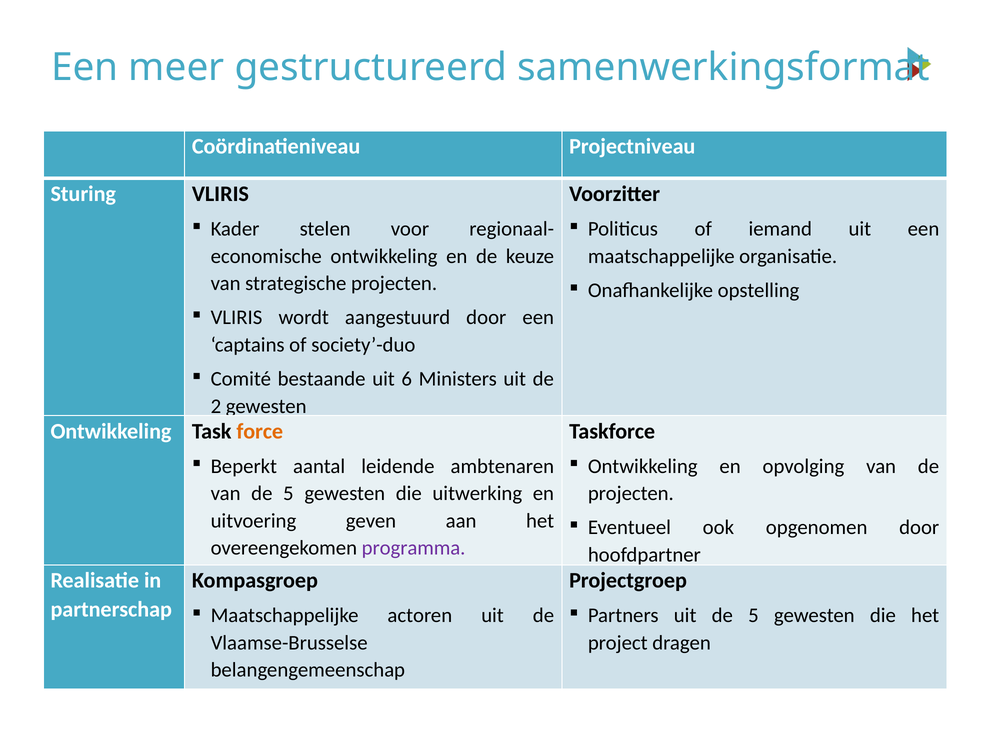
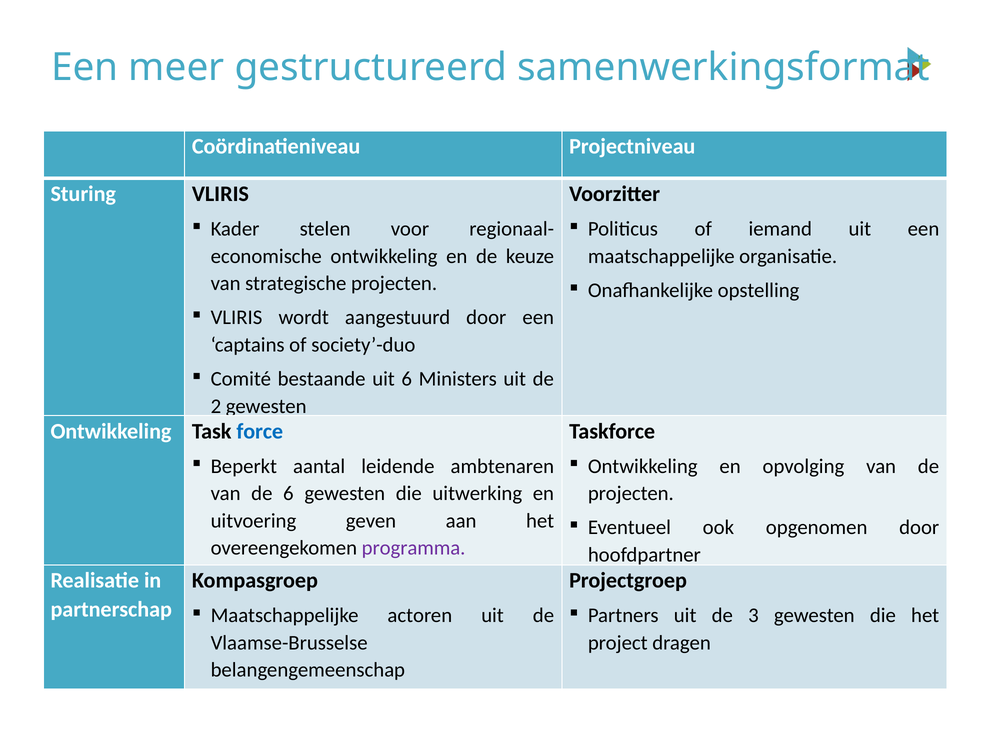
force colour: orange -> blue
van de 5: 5 -> 6
uit de 5: 5 -> 3
